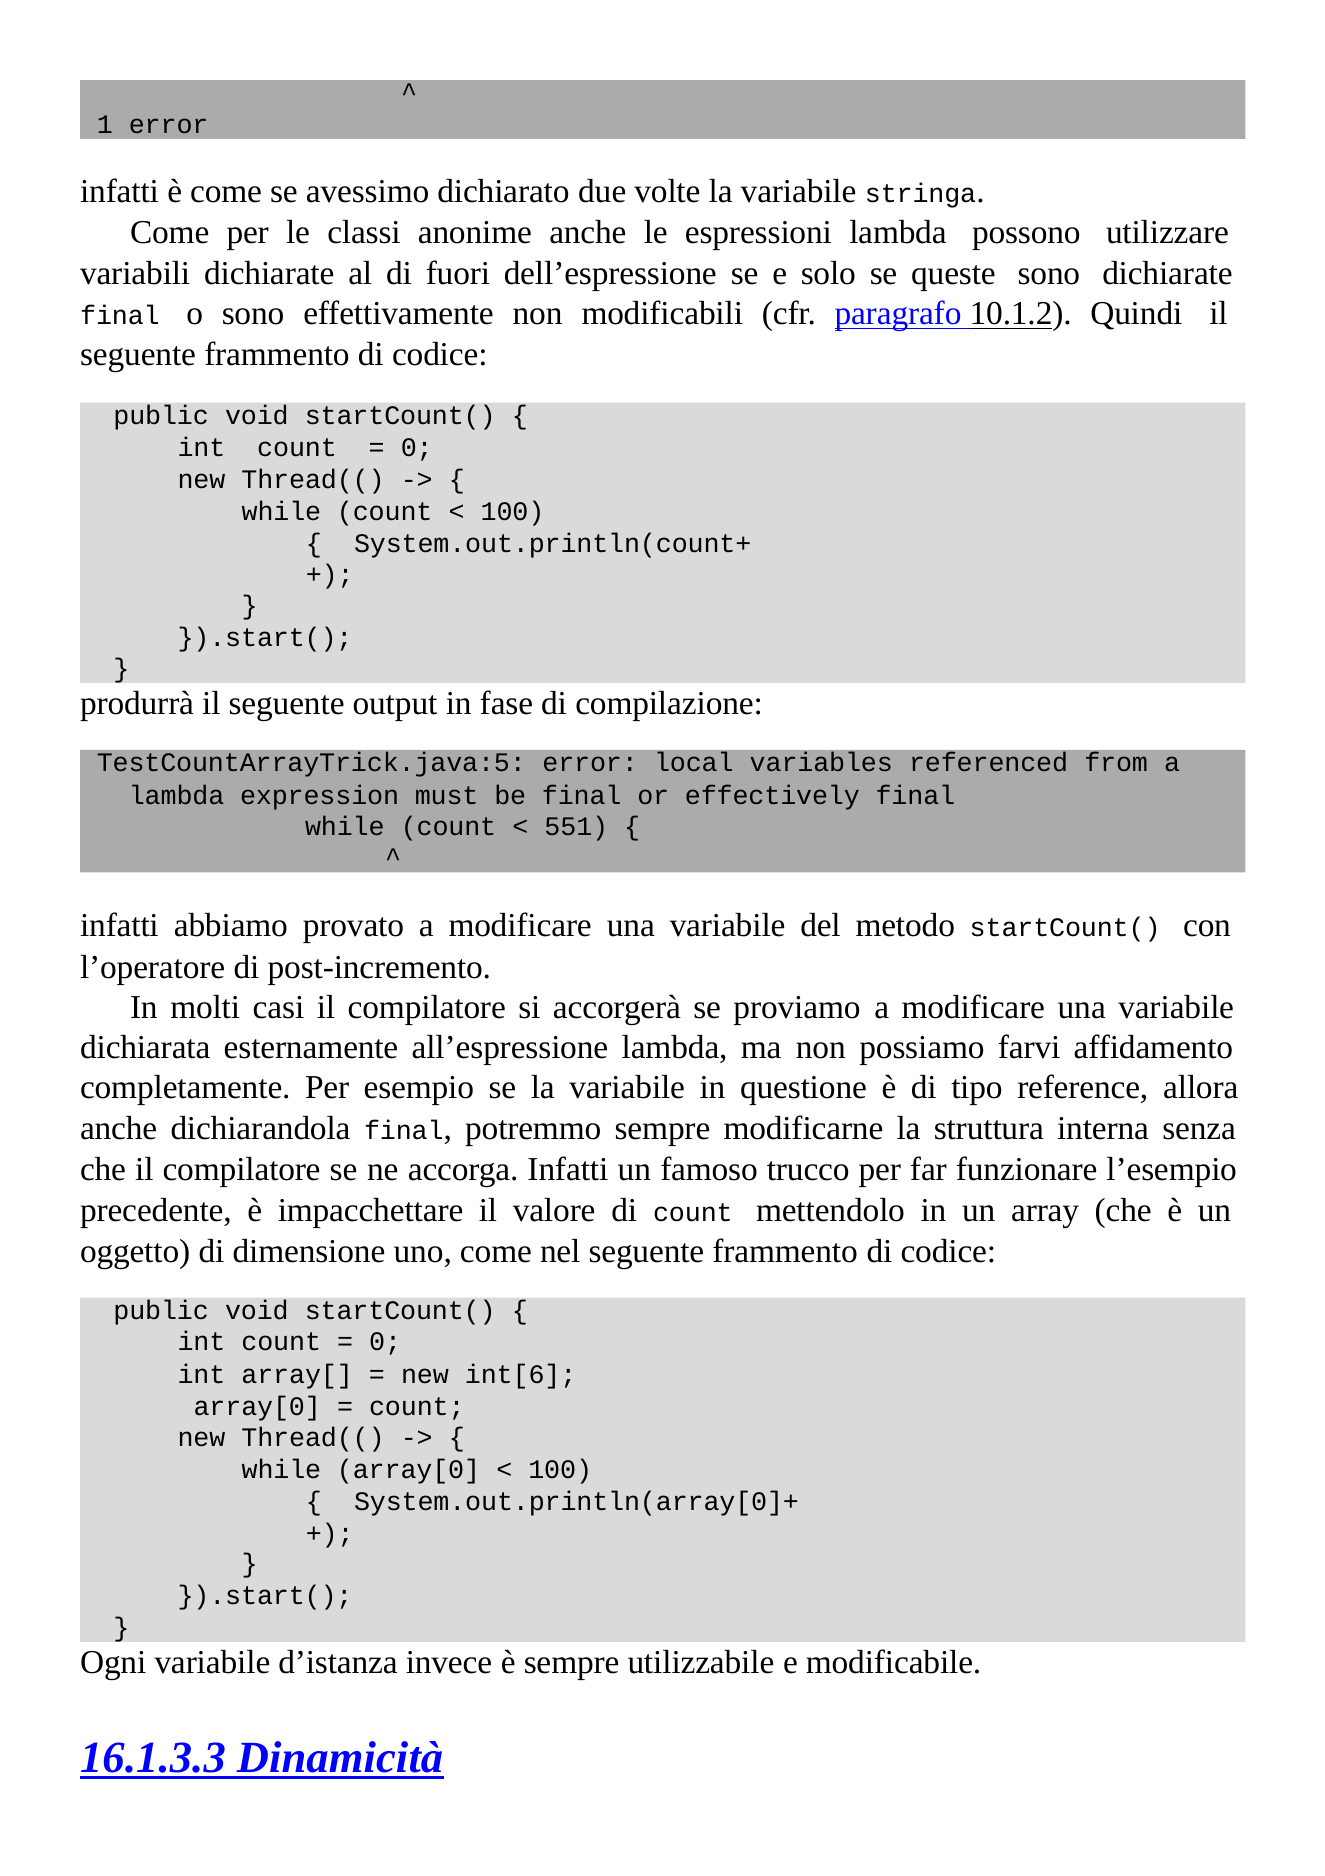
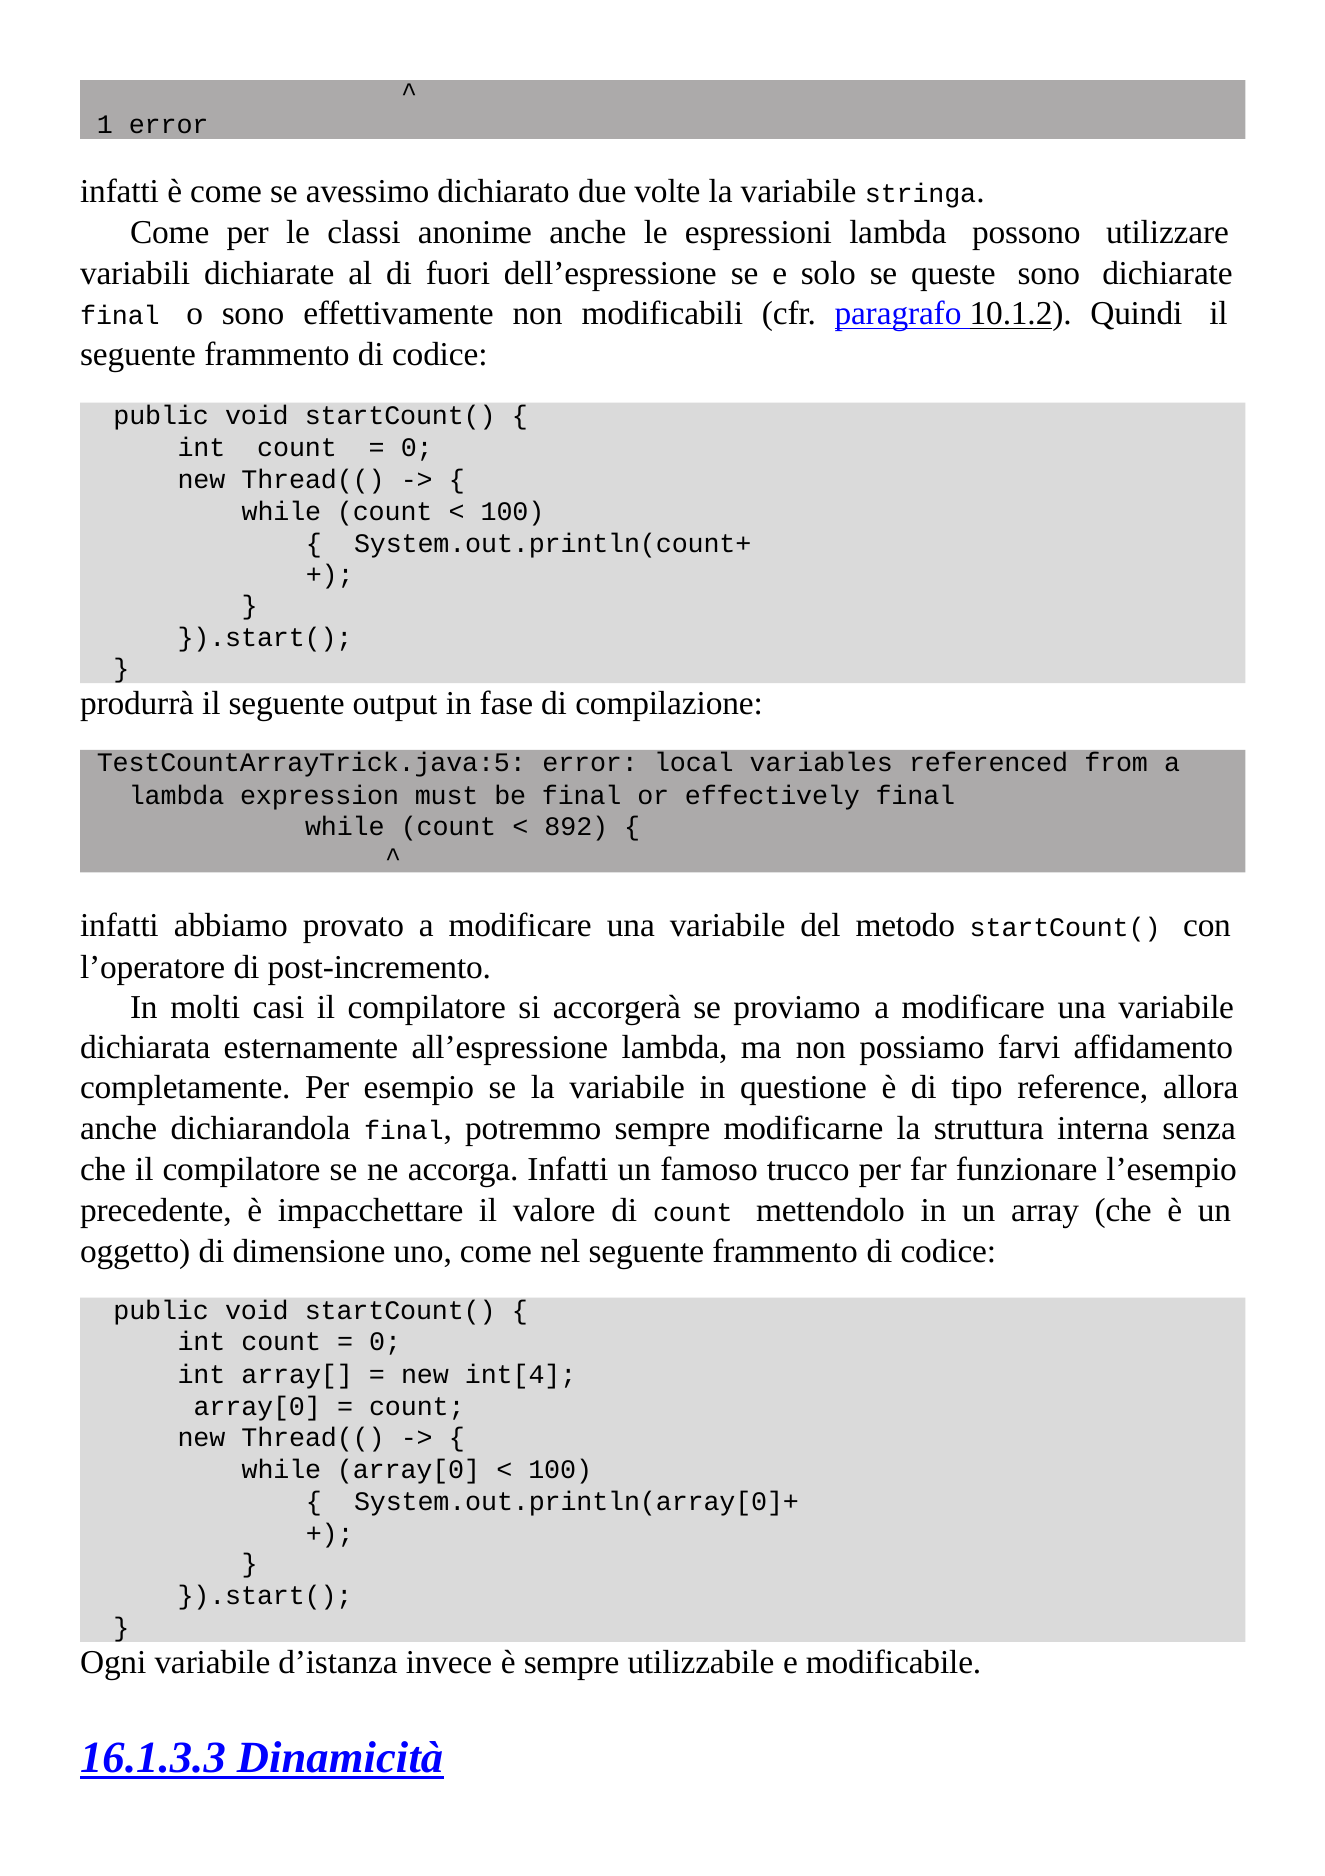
551: 551 -> 892
int[6: int[6 -> int[4
